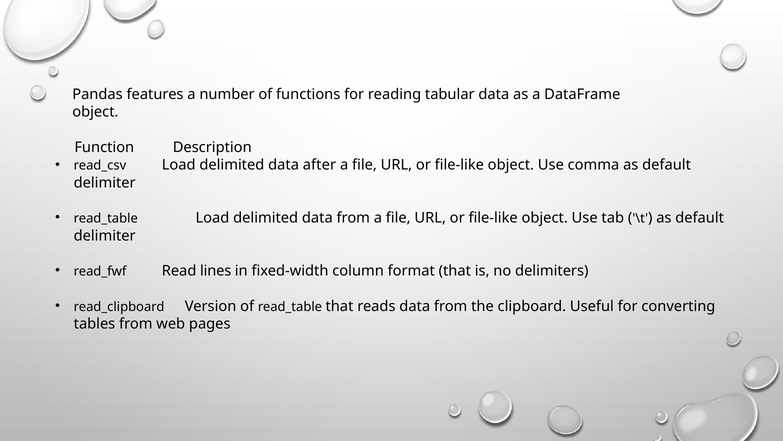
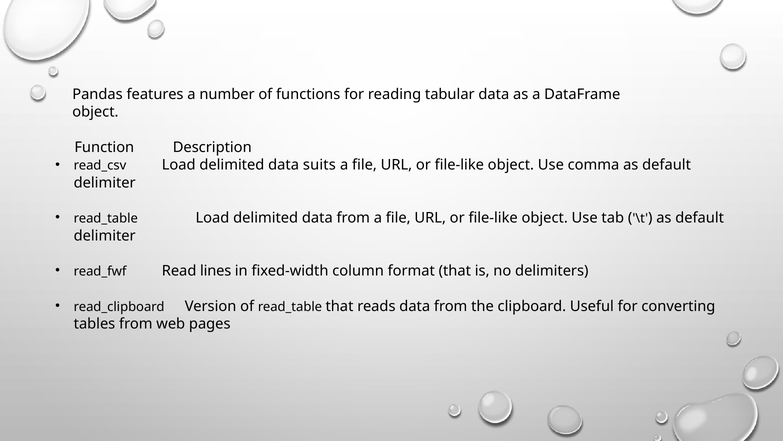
after: after -> suits
